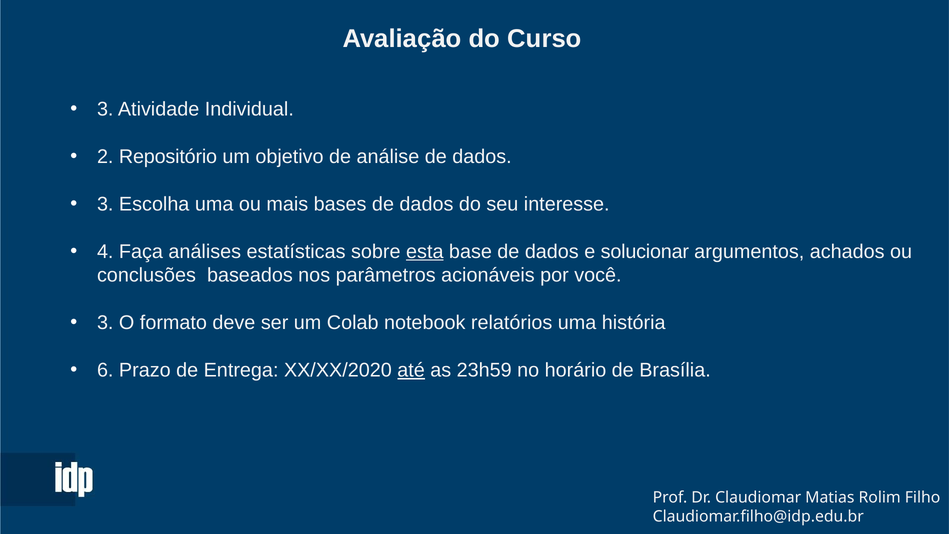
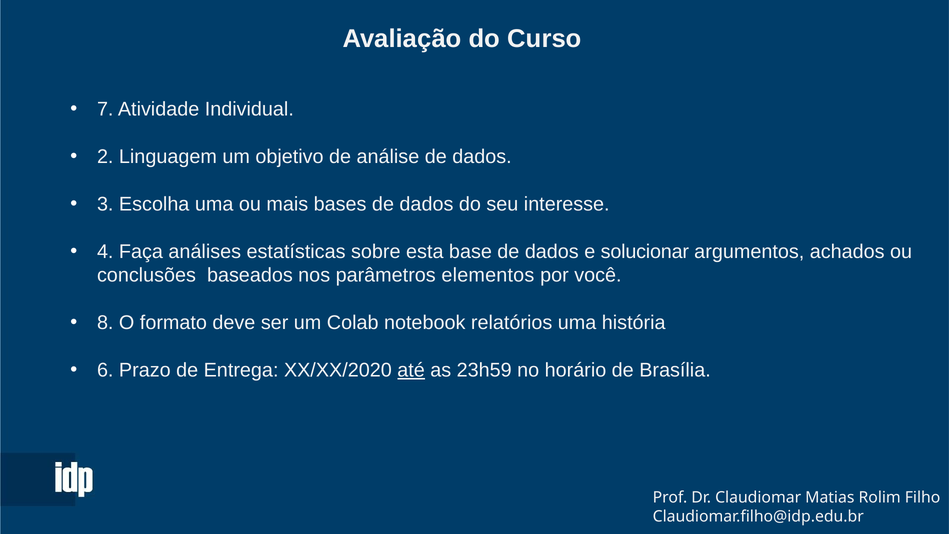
3 at (105, 109): 3 -> 7
Repositório: Repositório -> Linguagem
esta underline: present -> none
acionáveis: acionáveis -> elementos
3 at (105, 323): 3 -> 8
